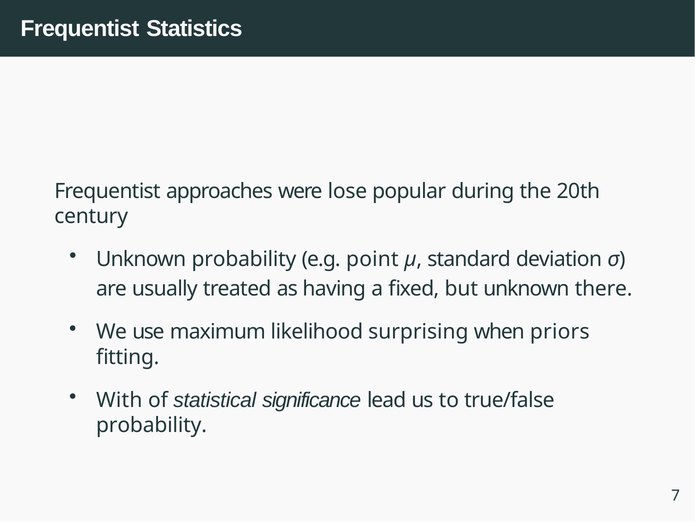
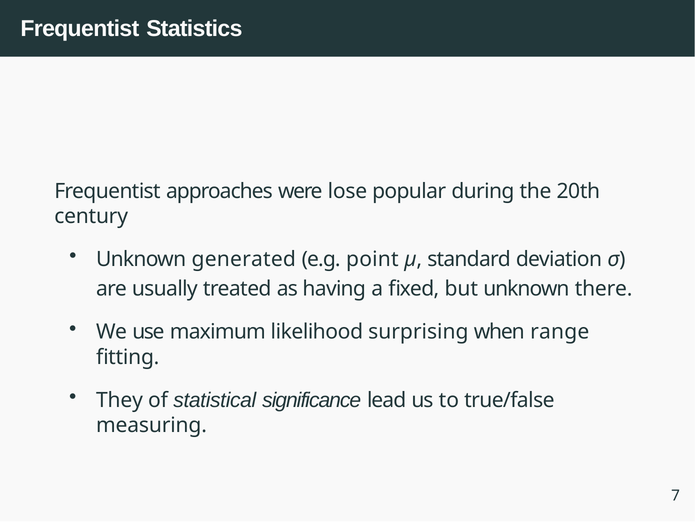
Unknown probability: probability -> generated
priors: priors -> range
With: With -> They
probability at (151, 425): probability -> measuring
